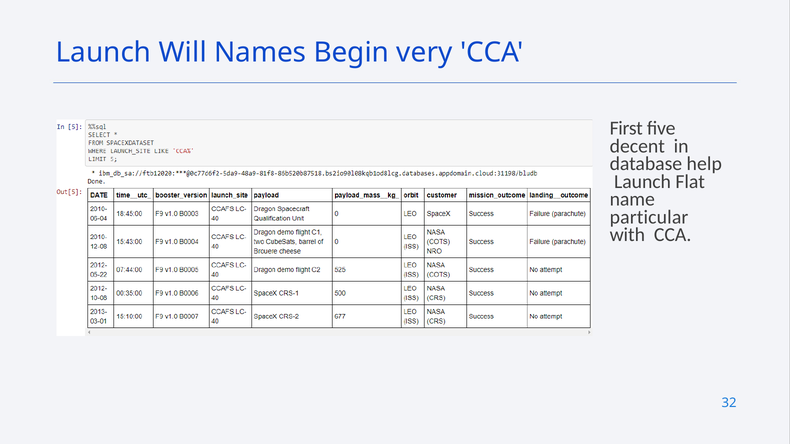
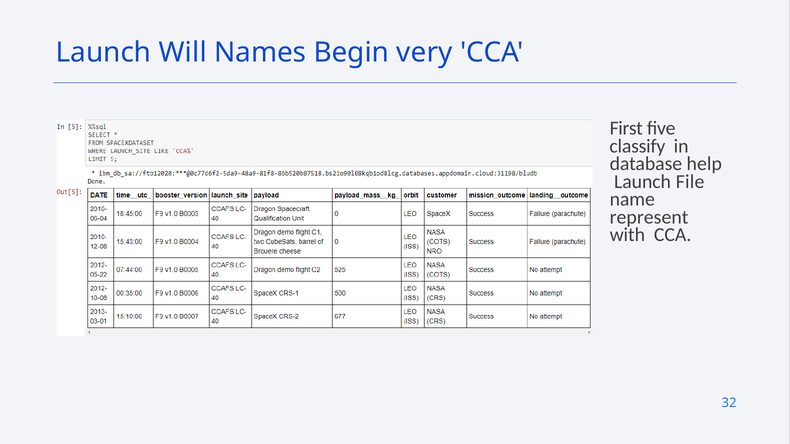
decent: decent -> classify
Flat: Flat -> File
particular: particular -> represent
